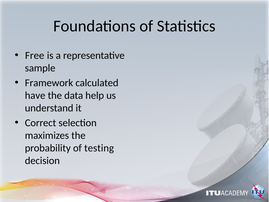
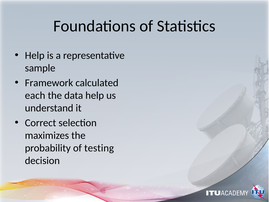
Free at (35, 55): Free -> Help
have: have -> each
